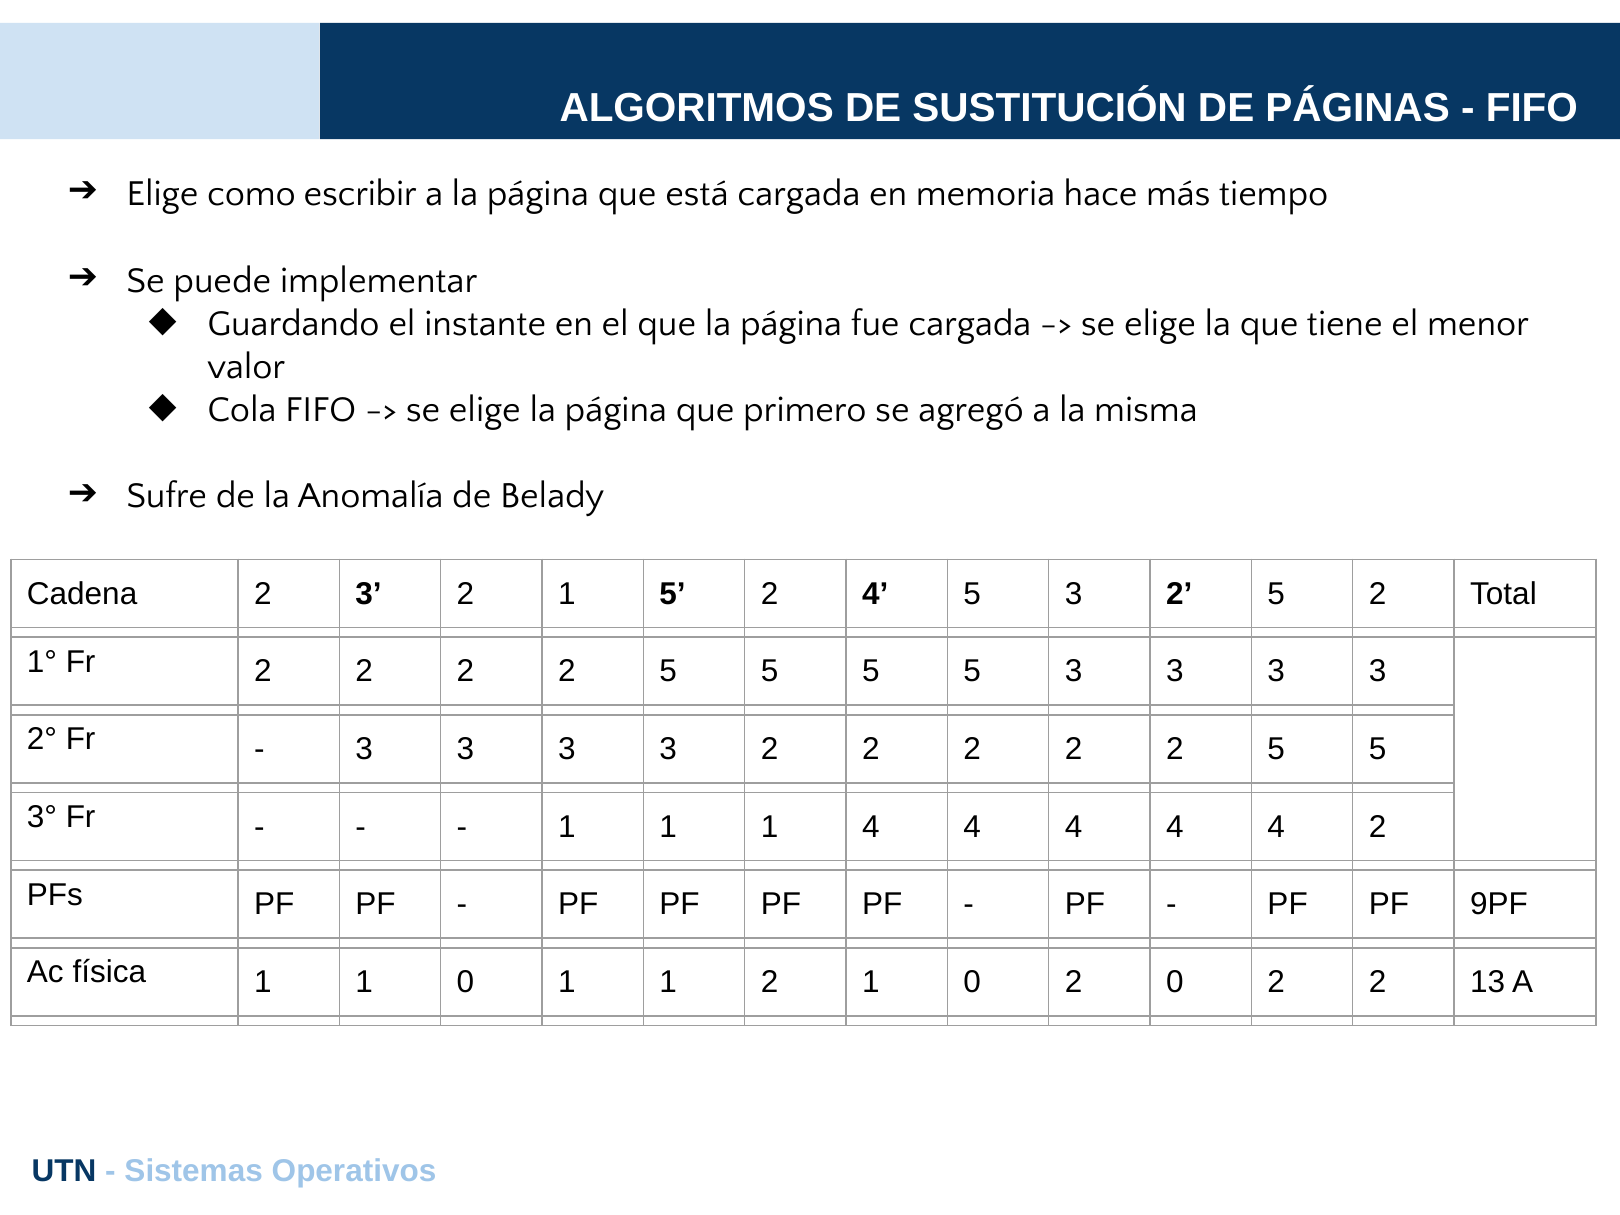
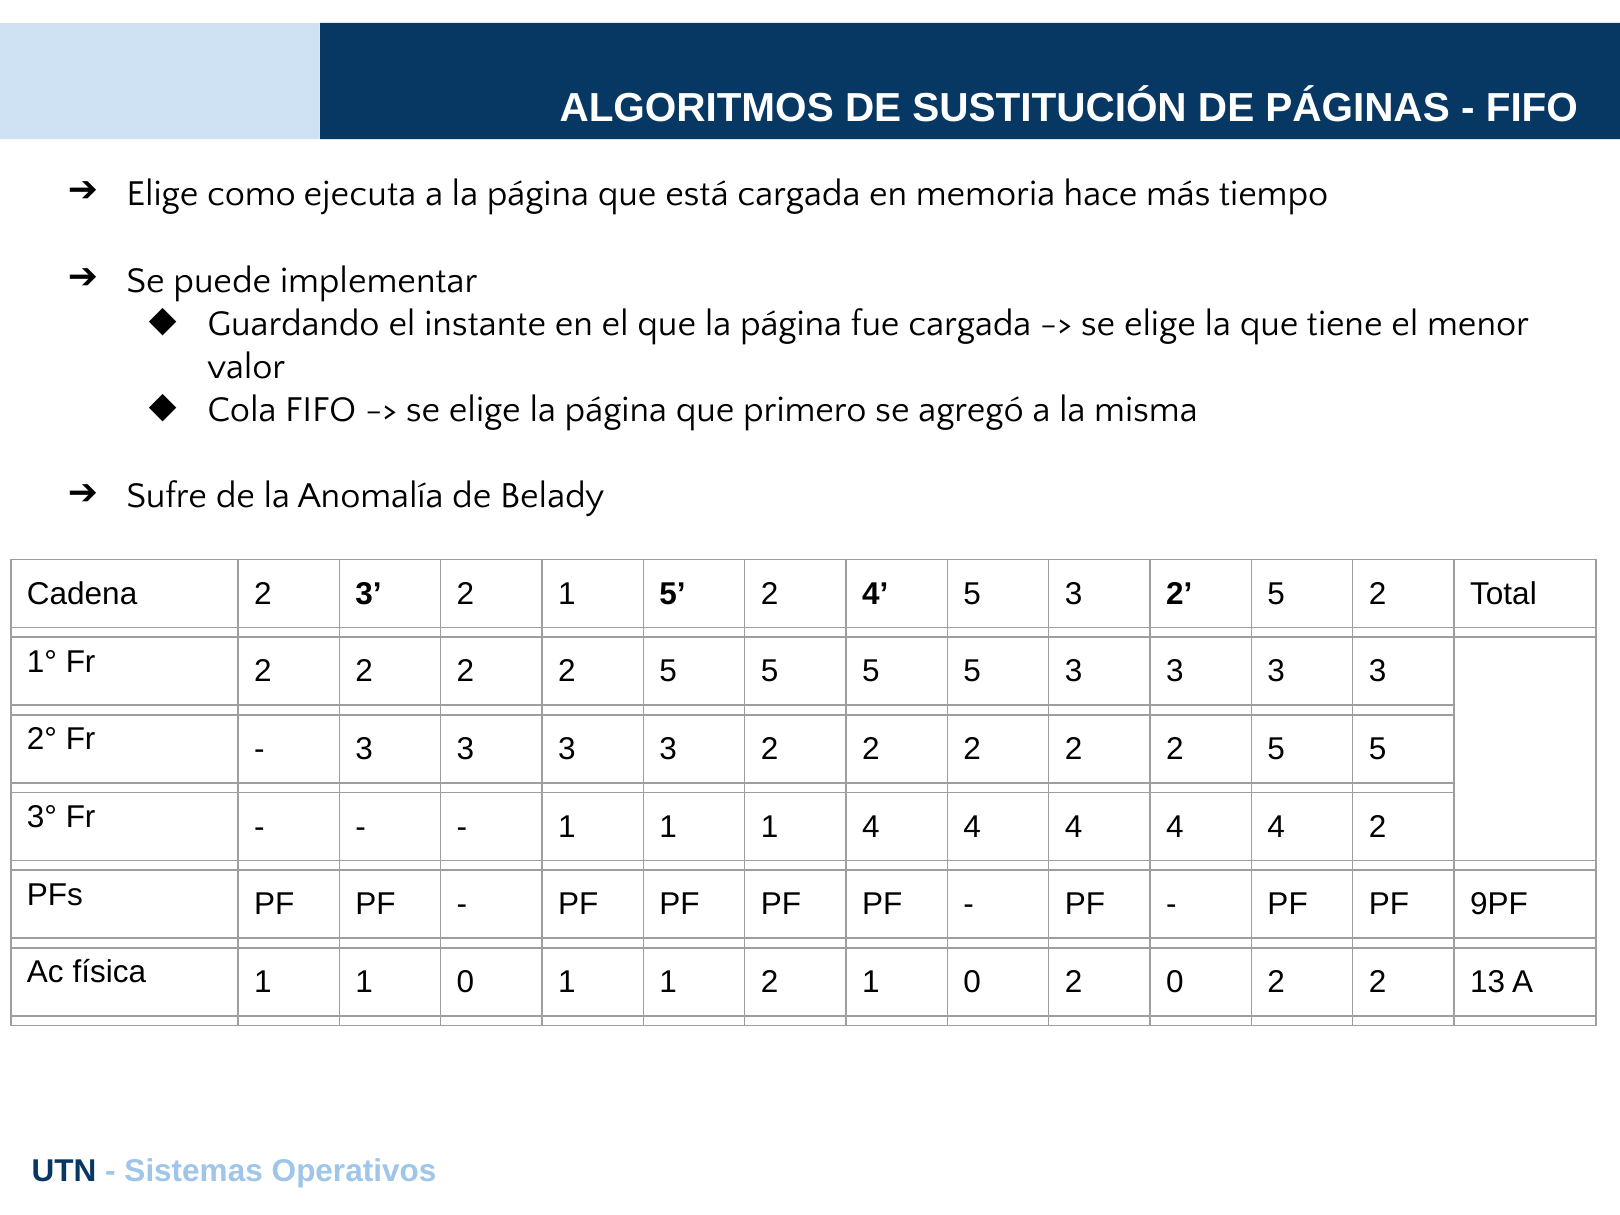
escribir: escribir -> ejecuta
